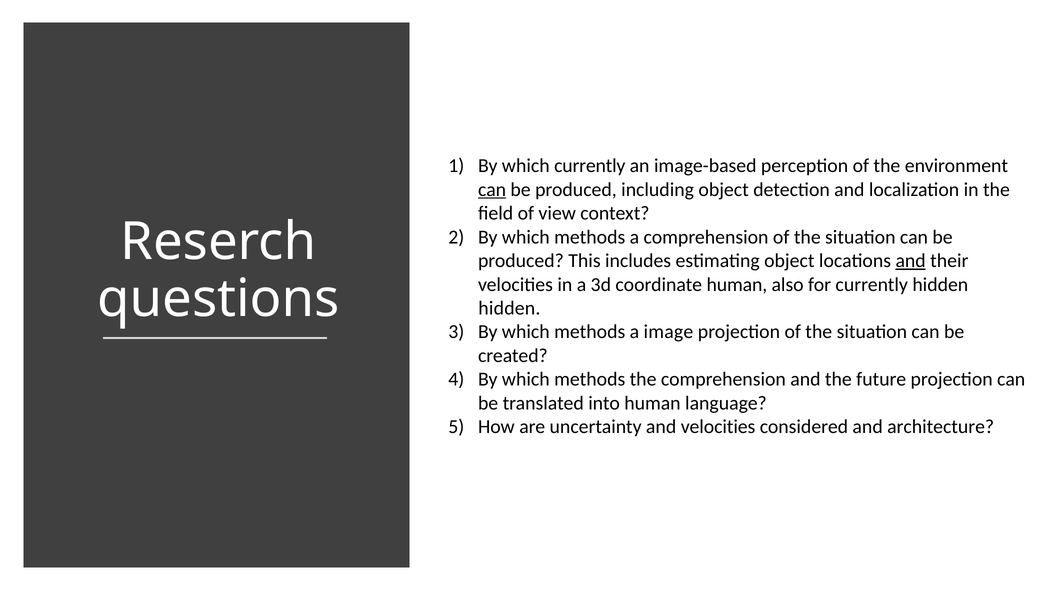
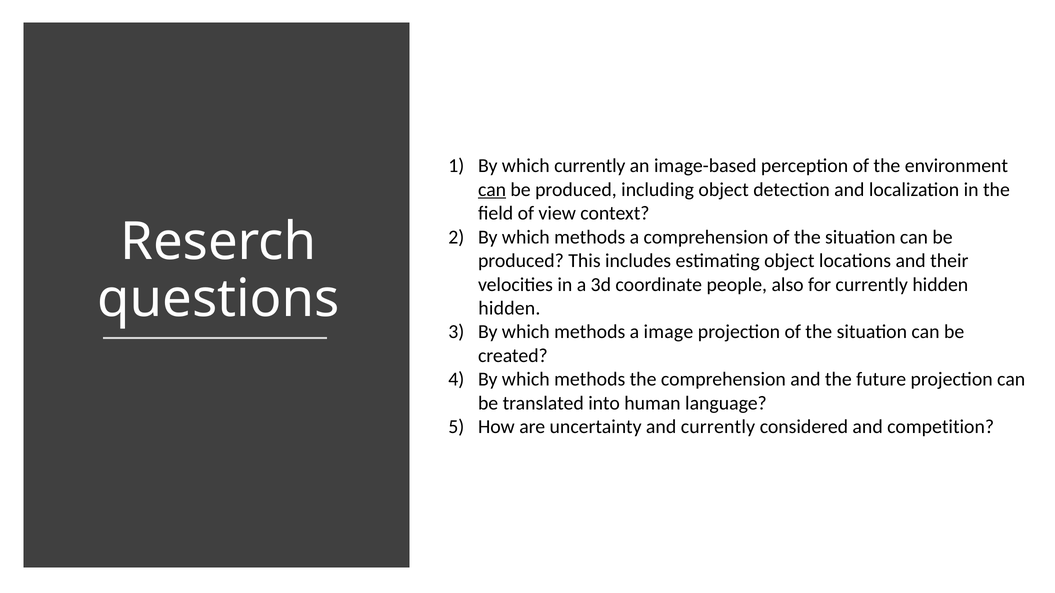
and at (911, 261) underline: present -> none
coordinate human: human -> people
and velocities: velocities -> currently
architecture: architecture -> competition
